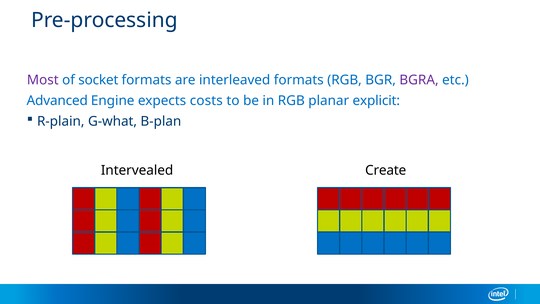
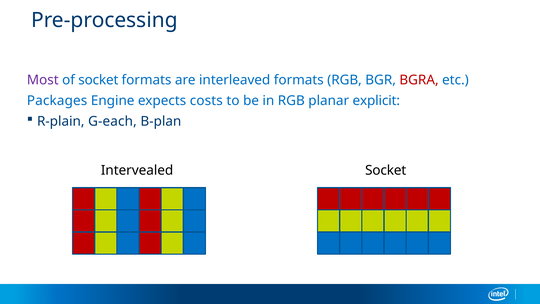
BGRA colour: purple -> red
Advanced: Advanced -> Packages
G-what: G-what -> G-each
Intervealed Create: Create -> Socket
